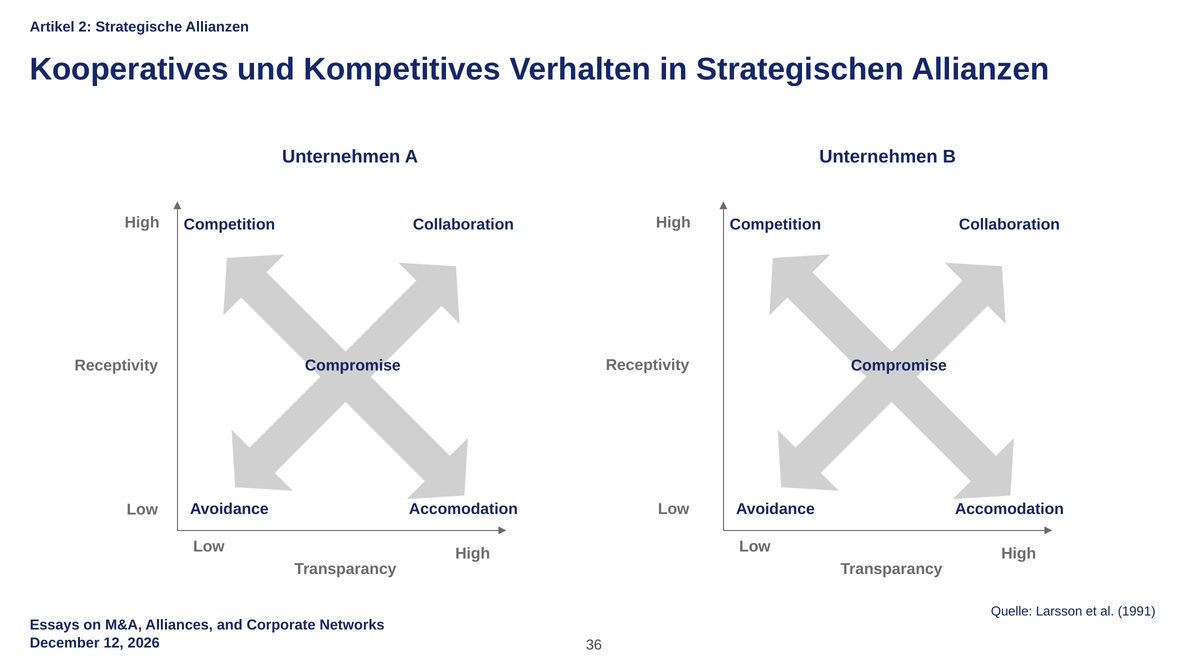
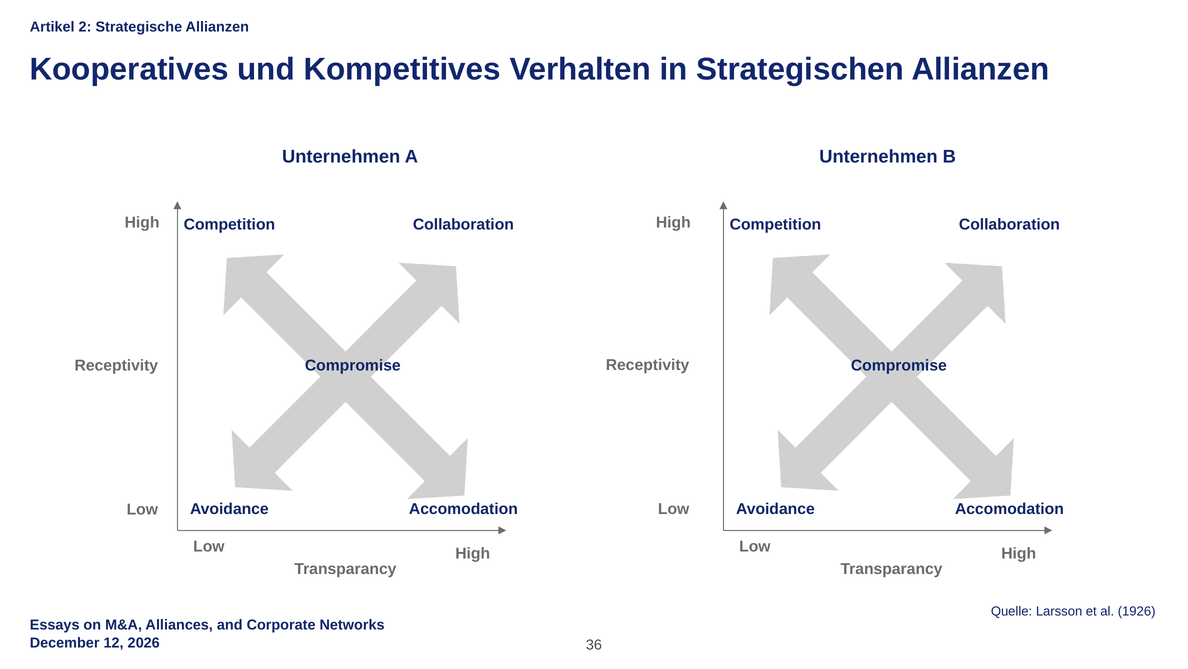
1991: 1991 -> 1926
